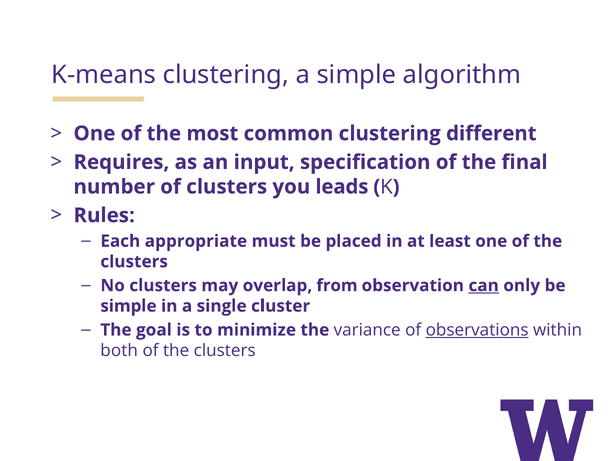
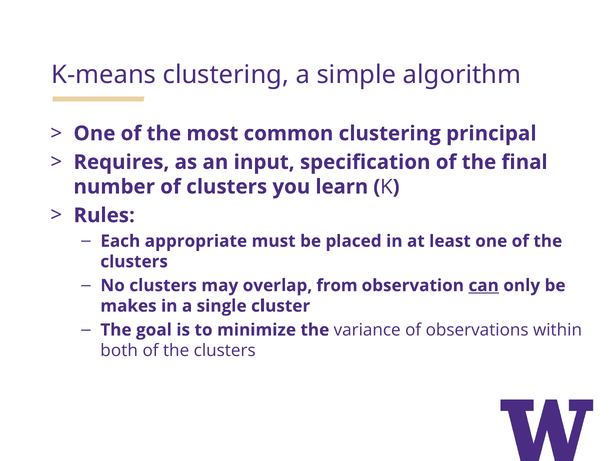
different: different -> principal
leads: leads -> learn
simple at (128, 306): simple -> makes
observations underline: present -> none
